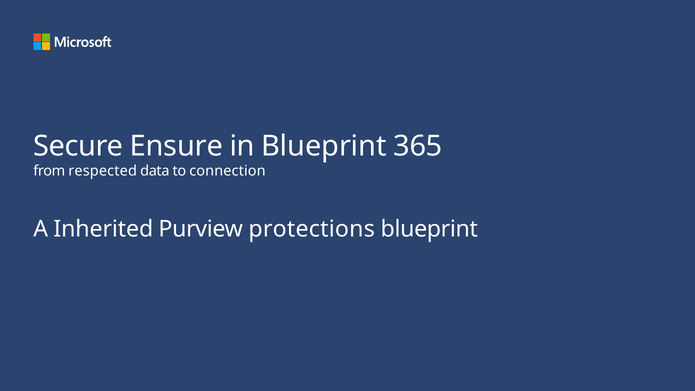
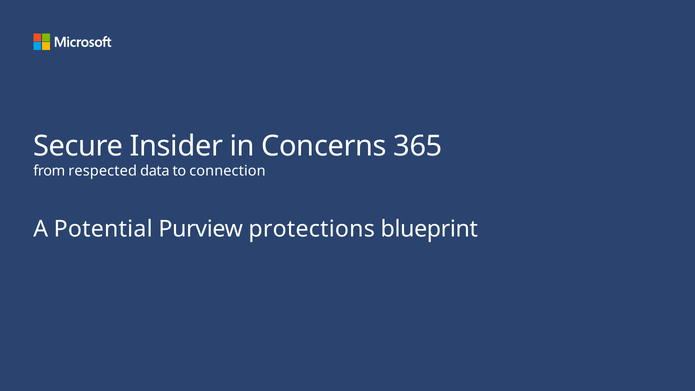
Ensure: Ensure -> Insider
in Blueprint: Blueprint -> Concerns
Inherited: Inherited -> Potential
